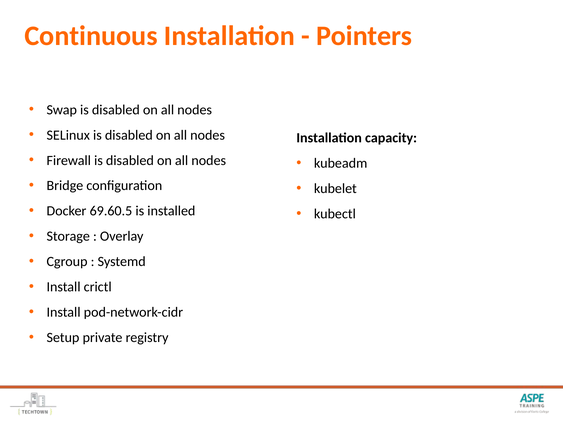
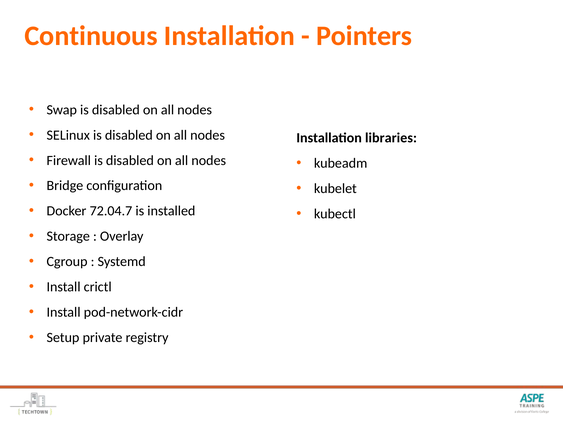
capacity: capacity -> libraries
69.60.5: 69.60.5 -> 72.04.7
